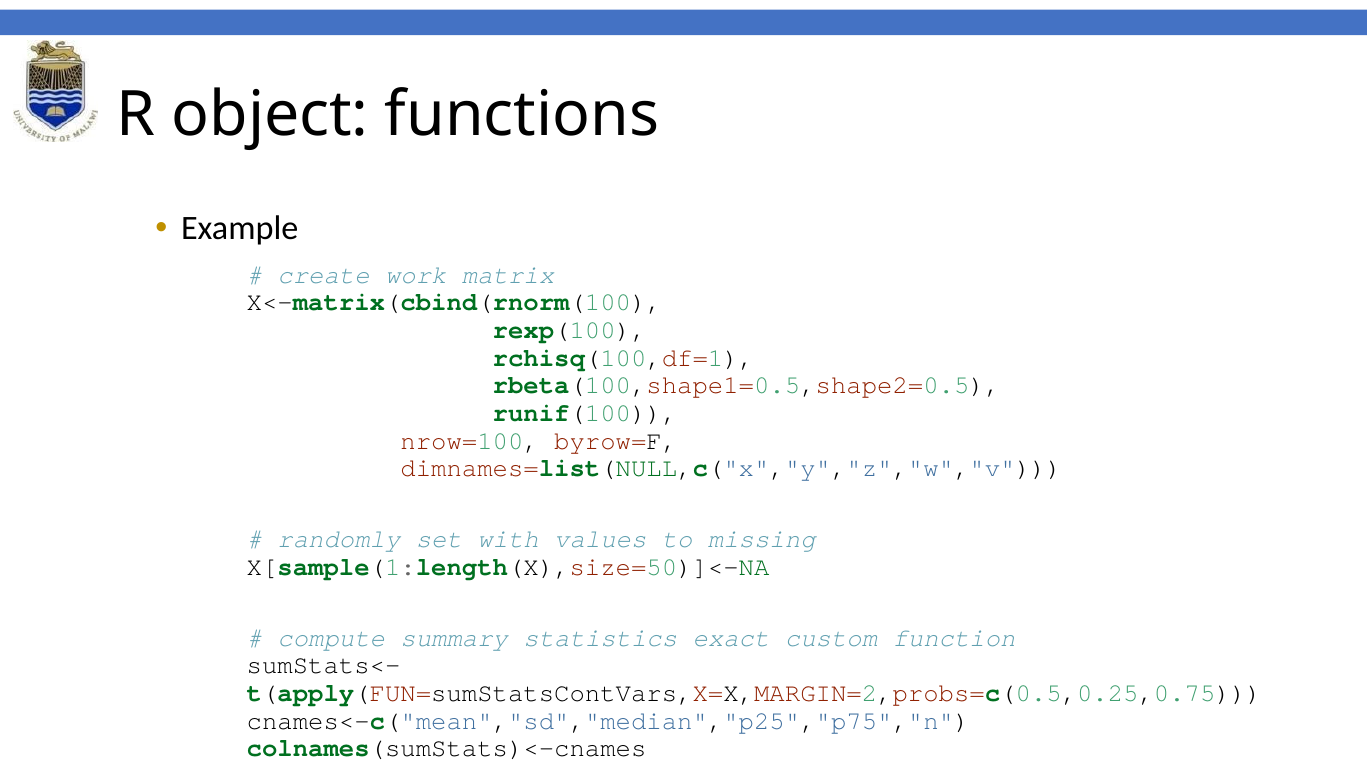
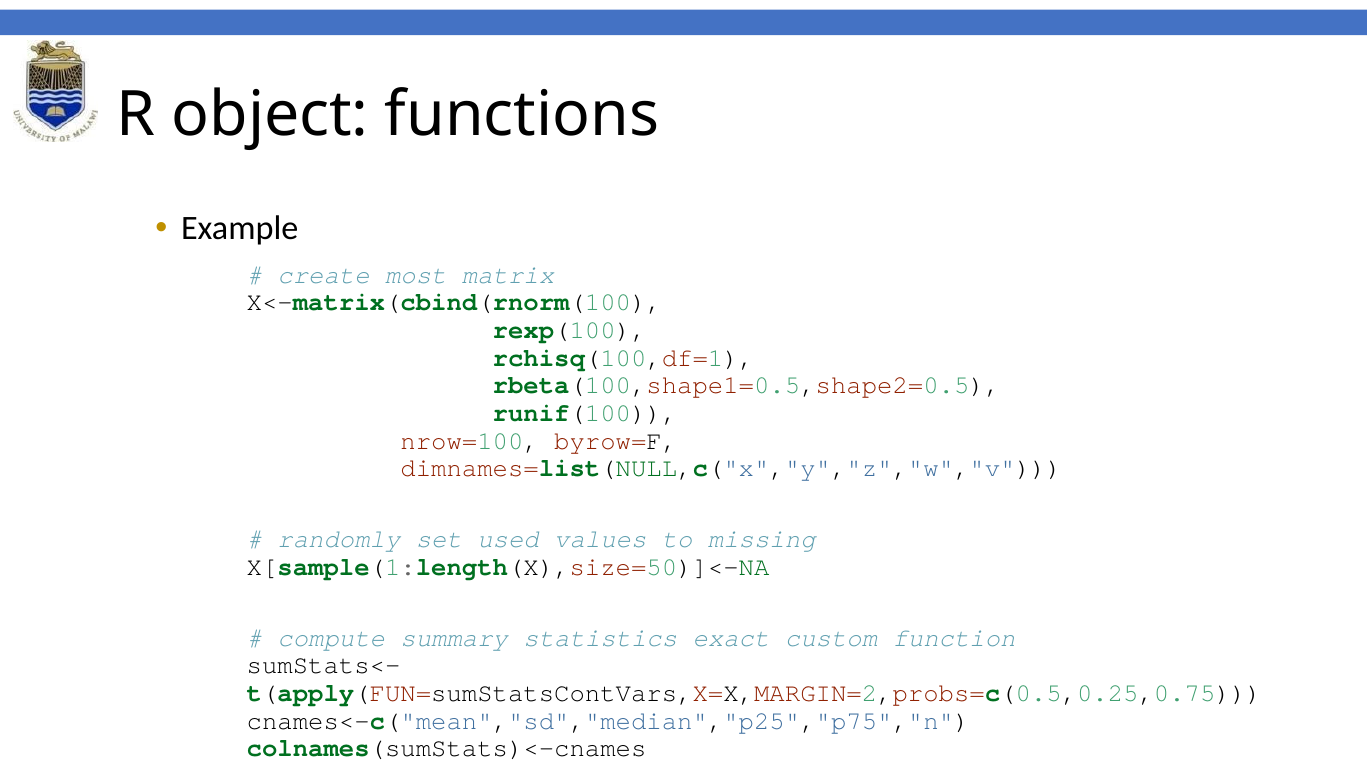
work: work -> most
with: with -> used
